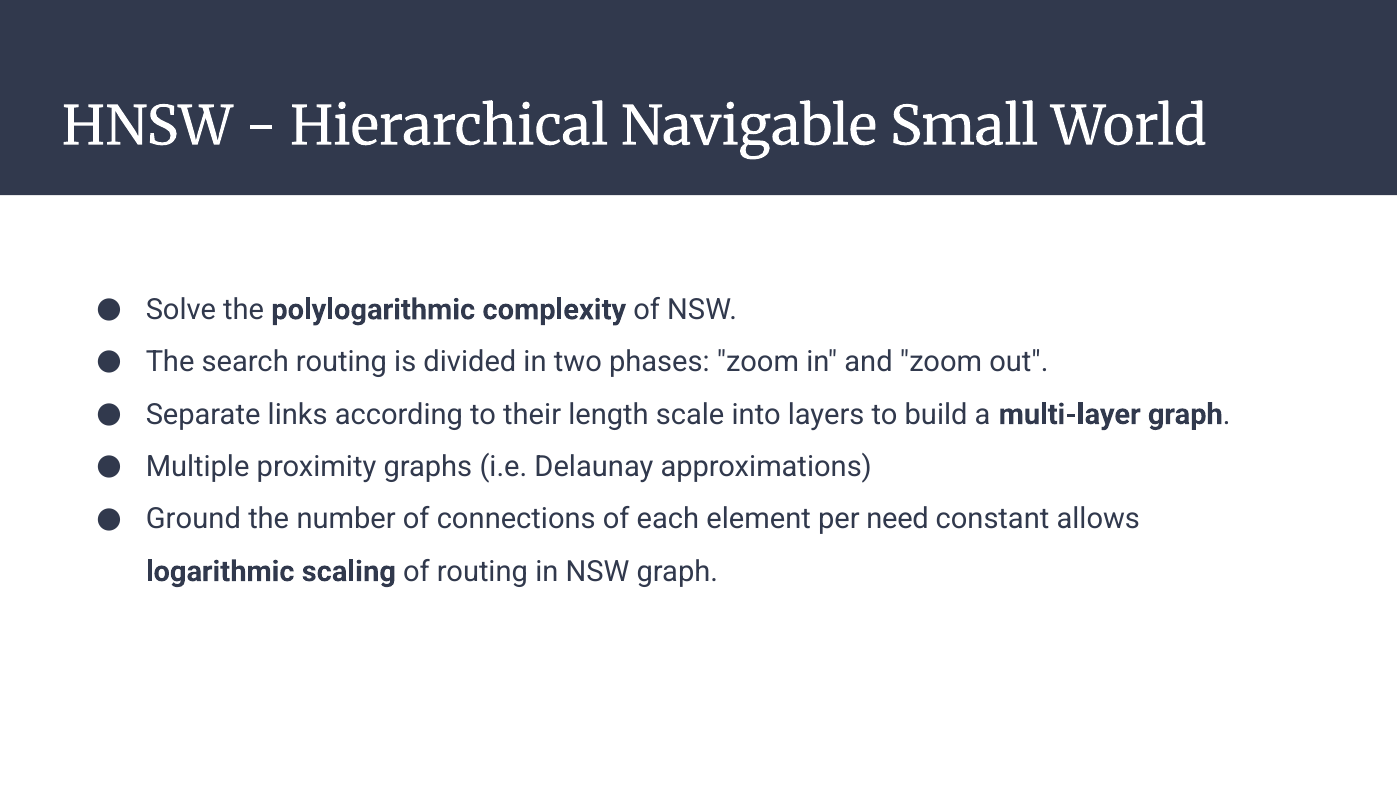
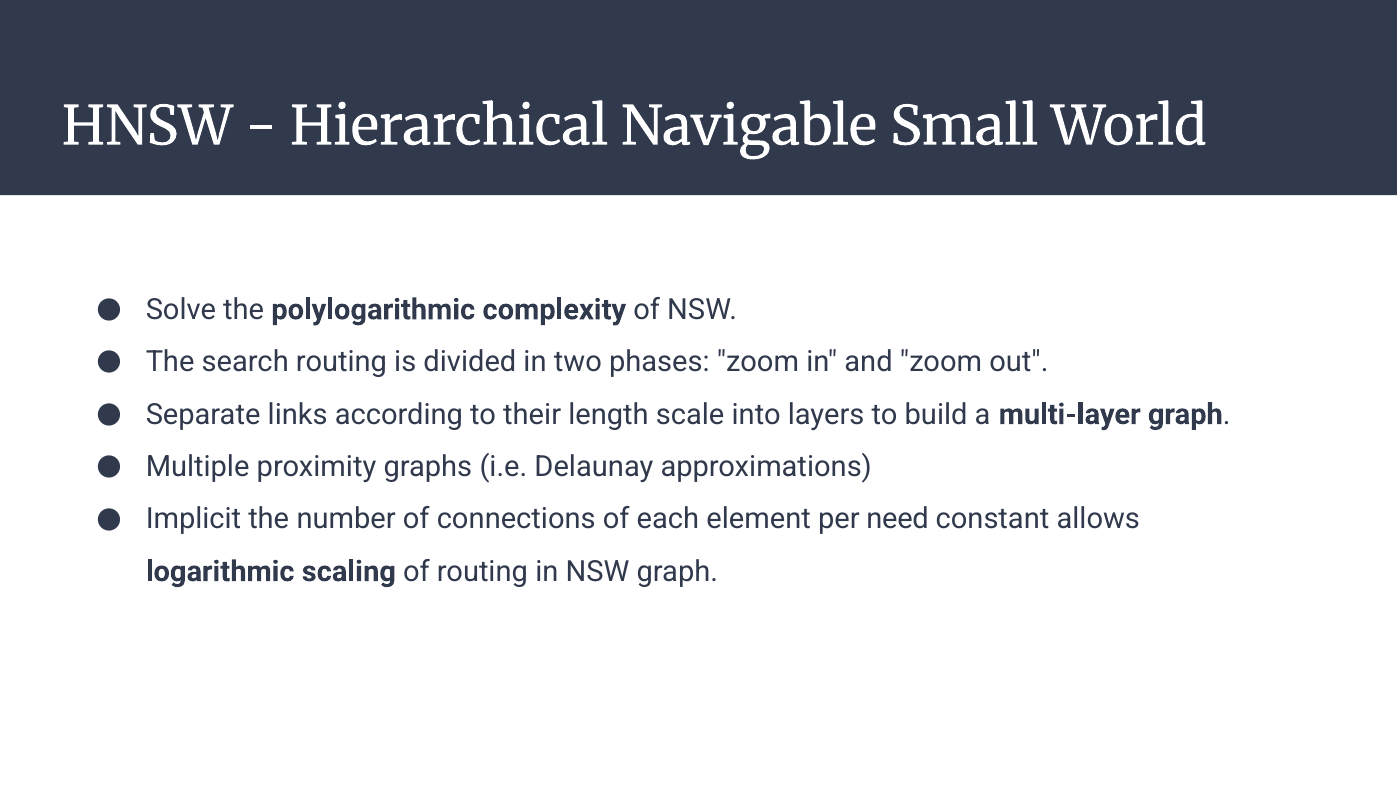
Ground: Ground -> Implicit
